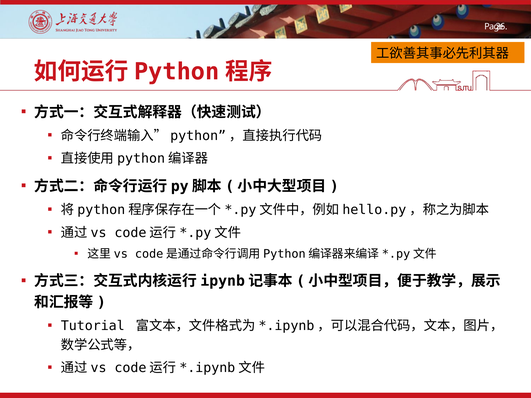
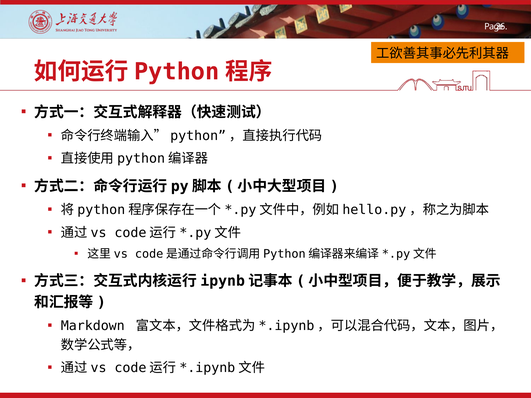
Tutorial: Tutorial -> Markdown
